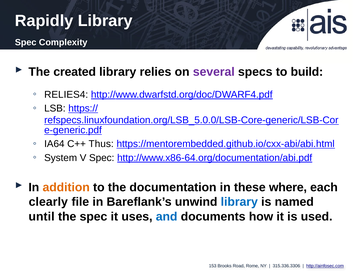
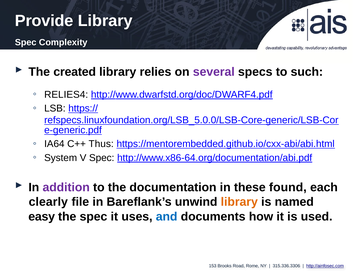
Rapidly: Rapidly -> Provide
build: build -> such
addition colour: orange -> purple
where: where -> found
library at (239, 202) colour: blue -> orange
until: until -> easy
